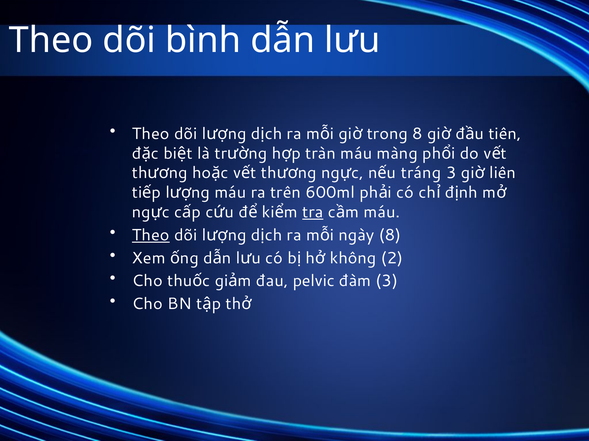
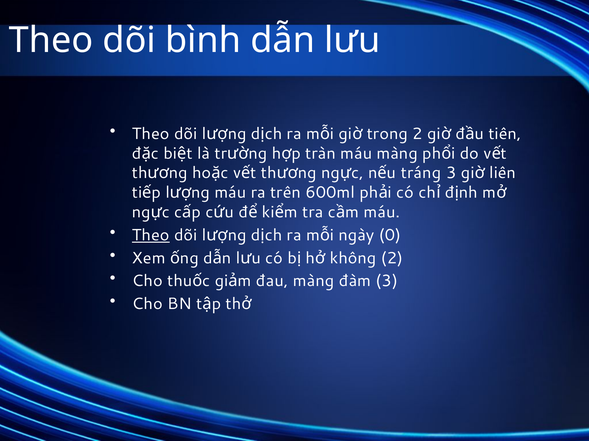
trong 8: 8 -> 2
tra underline: present -> none
ngày 8: 8 -> 0
đau pelvic: pelvic -> màng
